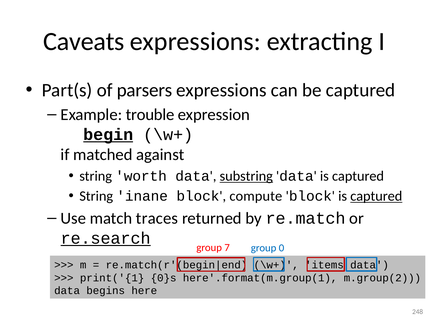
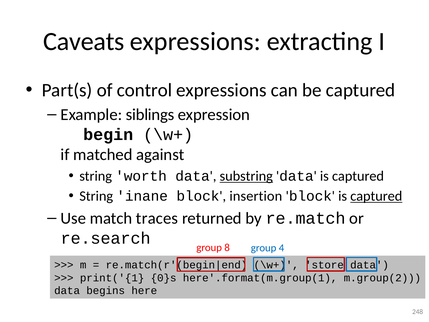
parsers: parsers -> control
trouble: trouble -> siblings
begin underline: present -> none
compute: compute -> insertion
re.search underline: present -> none
7: 7 -> 8
0: 0 -> 4
items: items -> store
